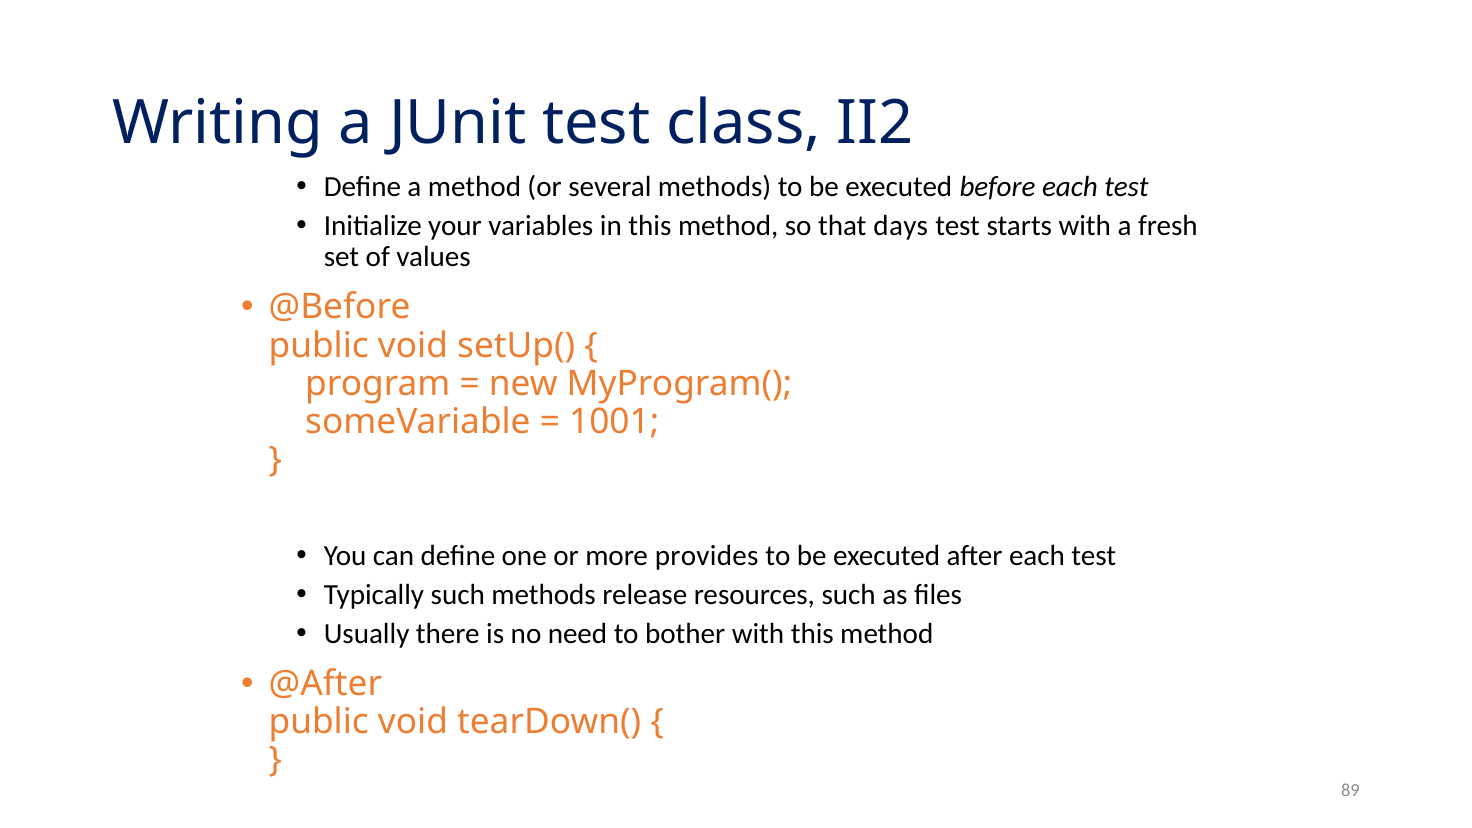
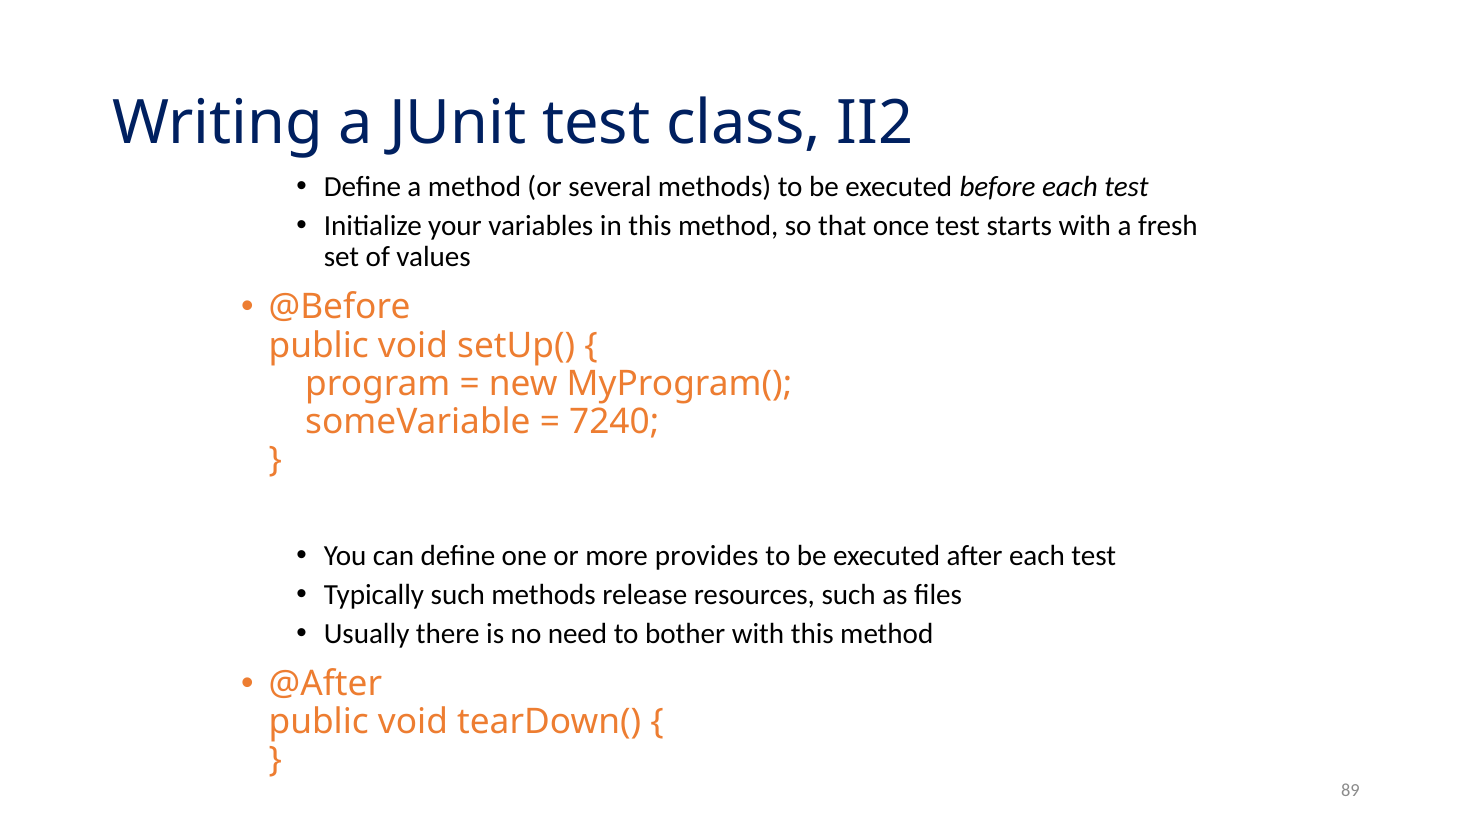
days: days -> once
1001: 1001 -> 7240
